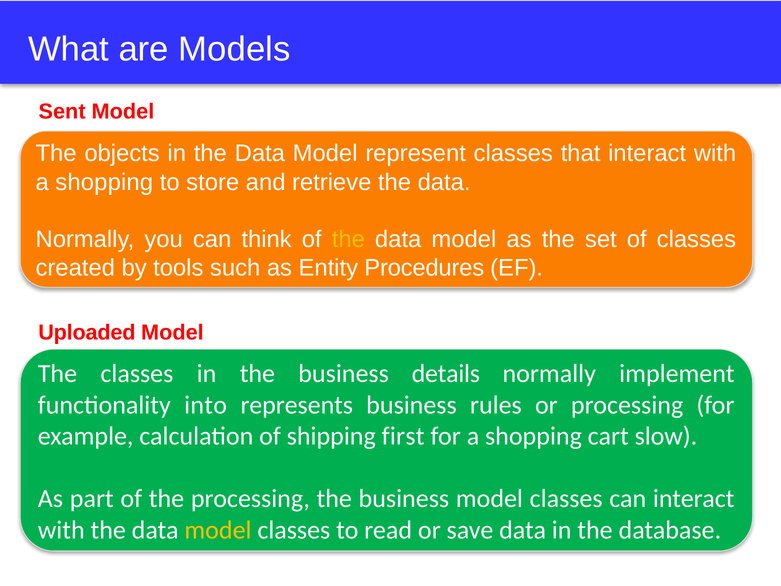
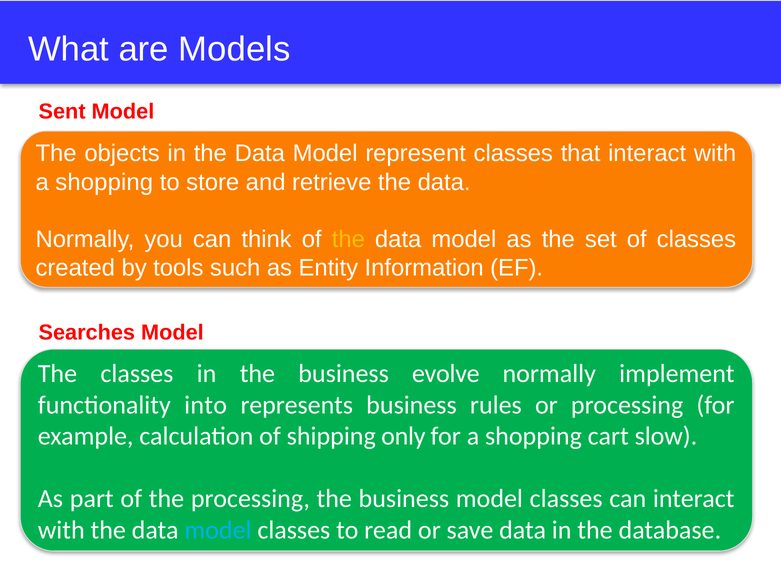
Procedures: Procedures -> Information
Uploaded: Uploaded -> Searches
details: details -> evolve
first: first -> only
model at (218, 530) colour: yellow -> light blue
